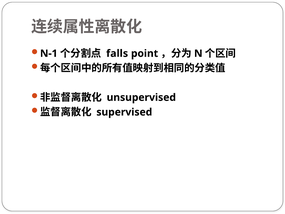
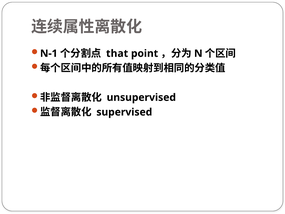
falls: falls -> that
